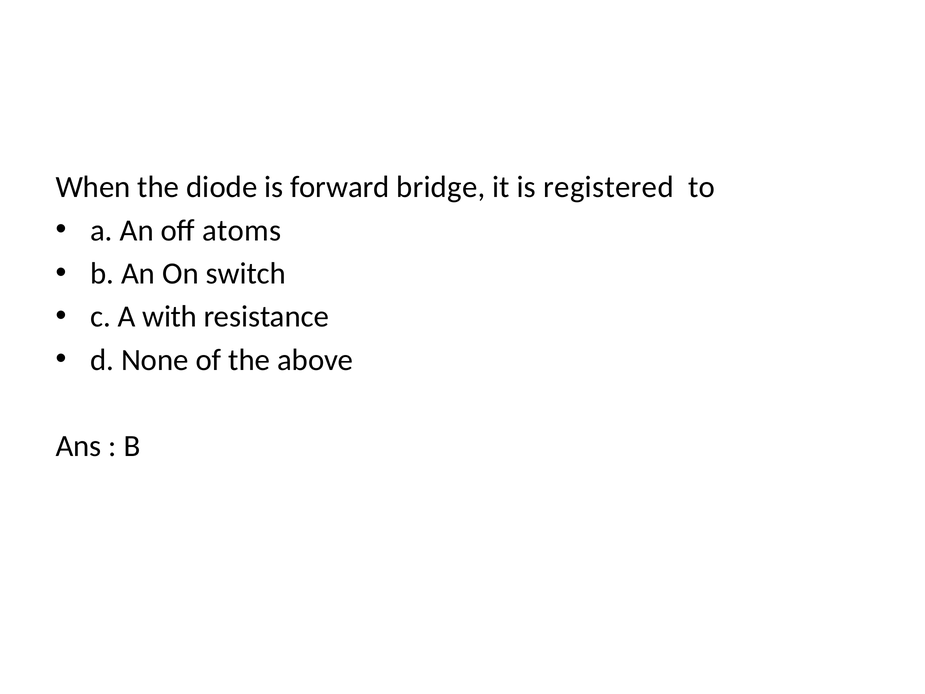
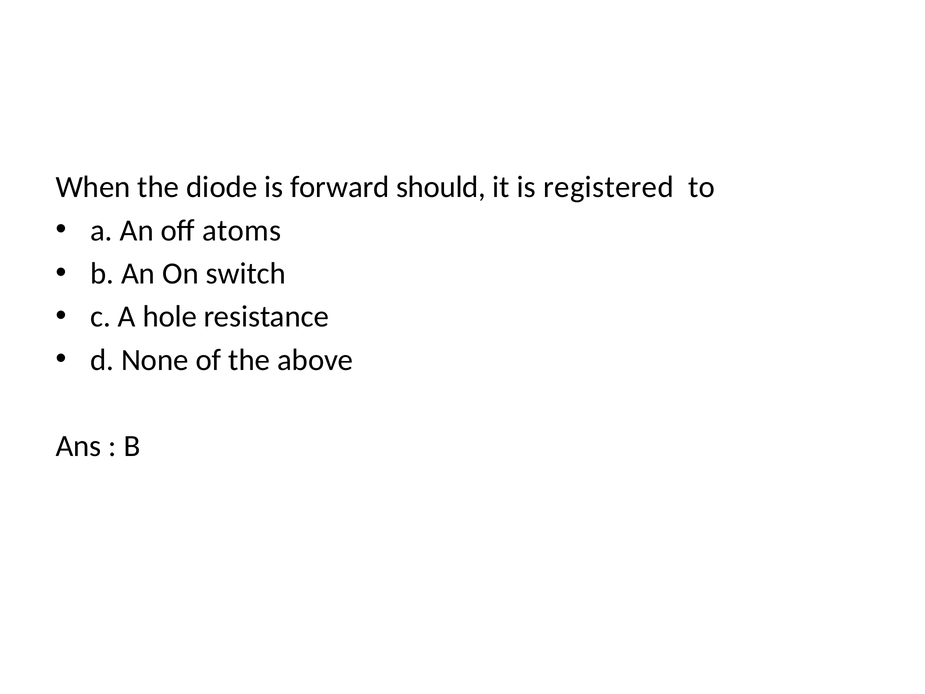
bridge: bridge -> should
with: with -> hole
